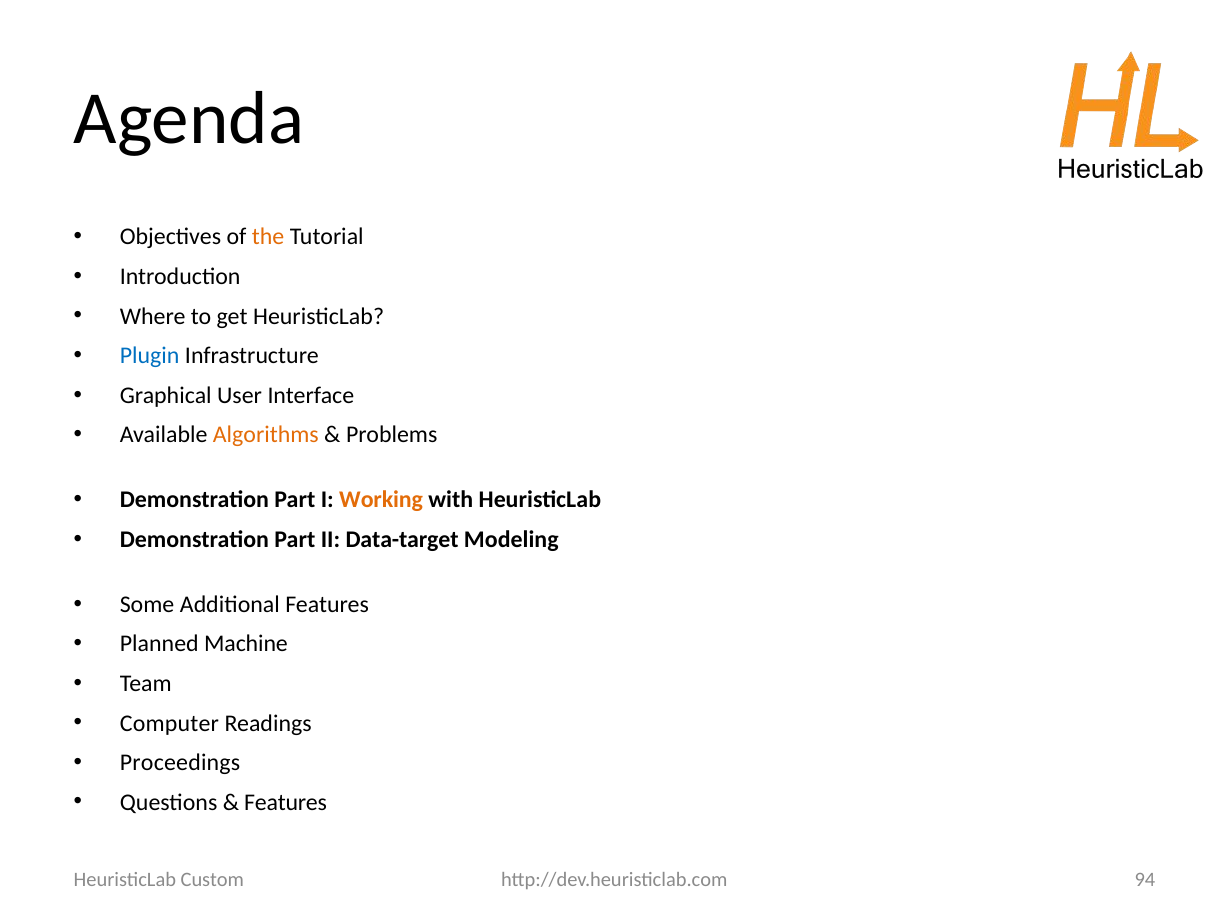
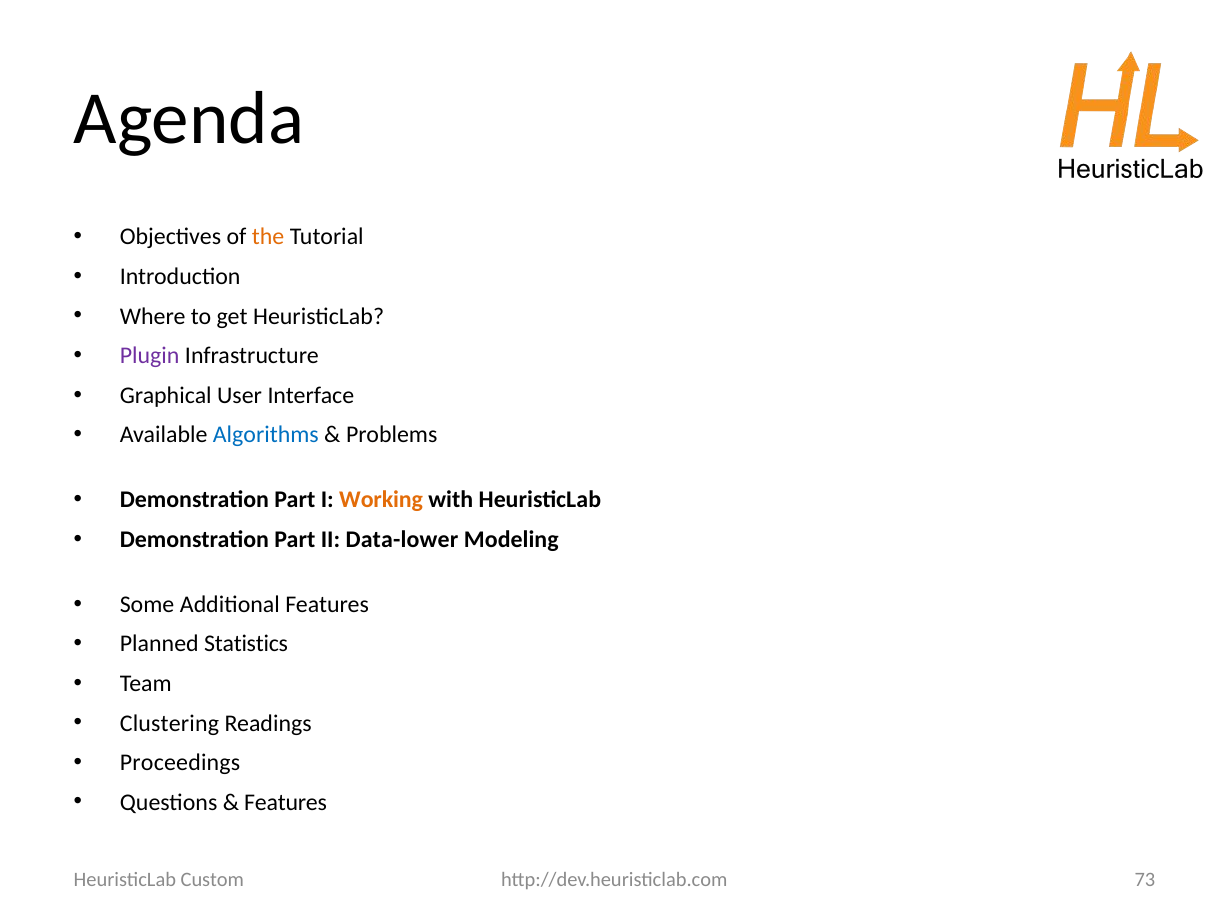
Plugin colour: blue -> purple
Algorithms colour: orange -> blue
Data-target: Data-target -> Data-lower
Machine: Machine -> Statistics
Computer: Computer -> Clustering
94: 94 -> 73
